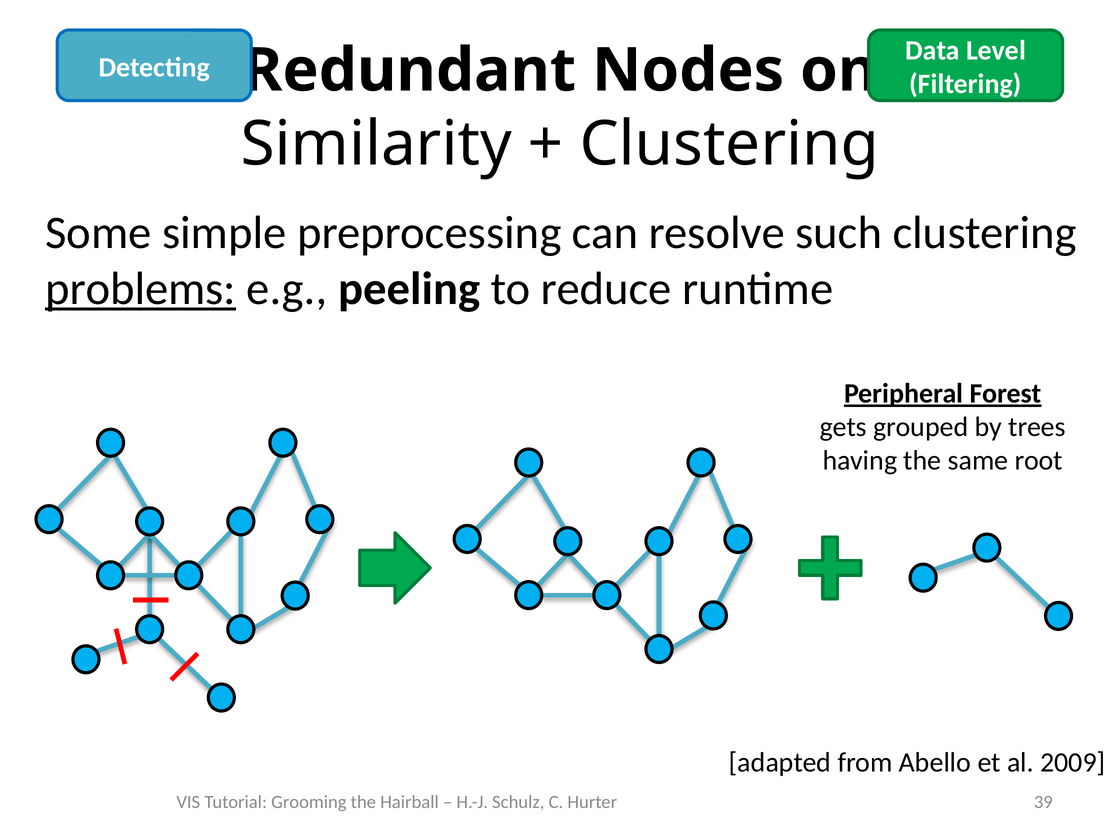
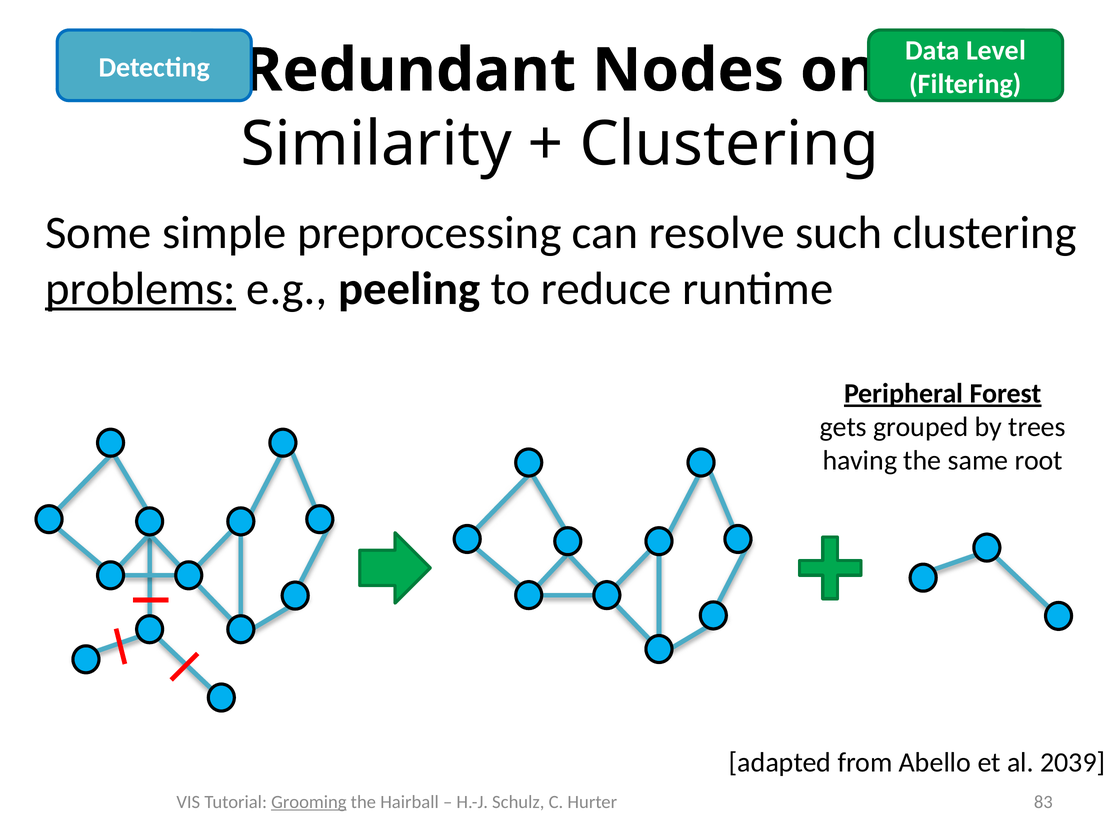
2009: 2009 -> 2039
Grooming underline: none -> present
39: 39 -> 83
